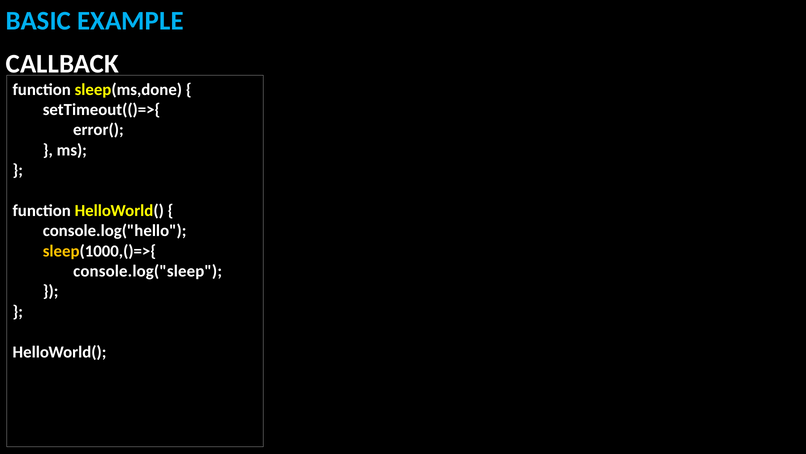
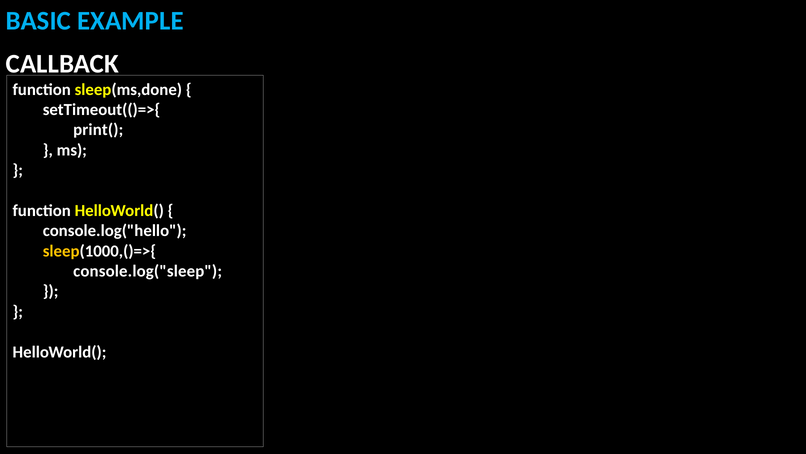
error(: error( -> print(
